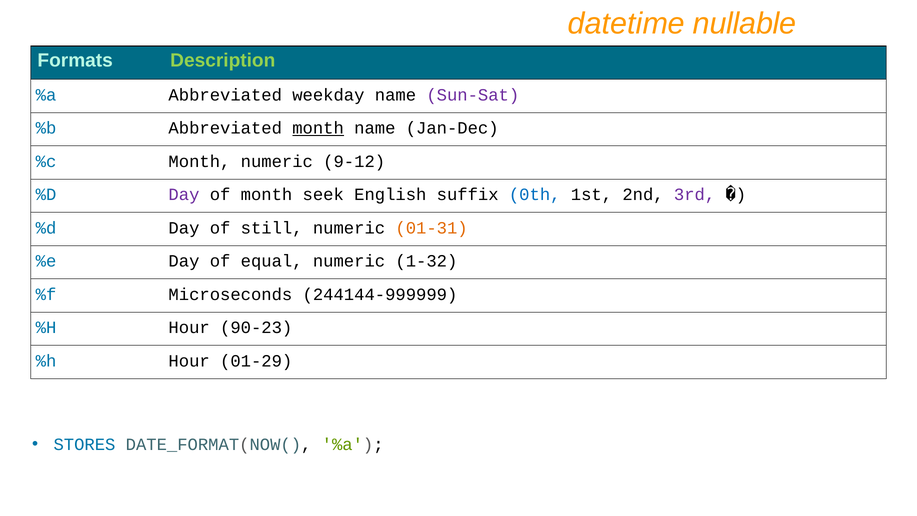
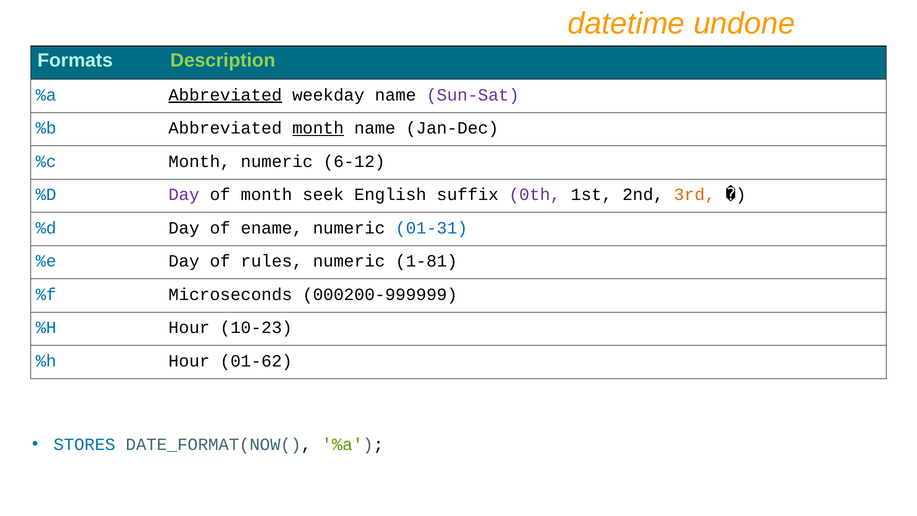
nullable: nullable -> undone
Abbreviated at (225, 95) underline: none -> present
9-12: 9-12 -> 6-12
0th colour: blue -> purple
3rd colour: purple -> orange
still: still -> ename
01-31 colour: orange -> blue
equal: equal -> rules
1-32: 1-32 -> 1-81
244144-999999: 244144-999999 -> 000200-999999
90-23: 90-23 -> 10-23
01-29: 01-29 -> 01-62
